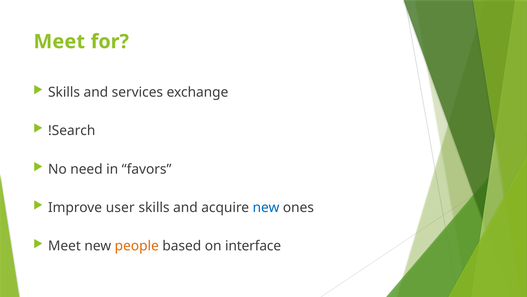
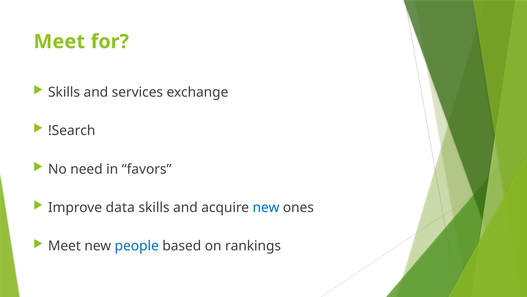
user: user -> data
people colour: orange -> blue
interface: interface -> rankings
